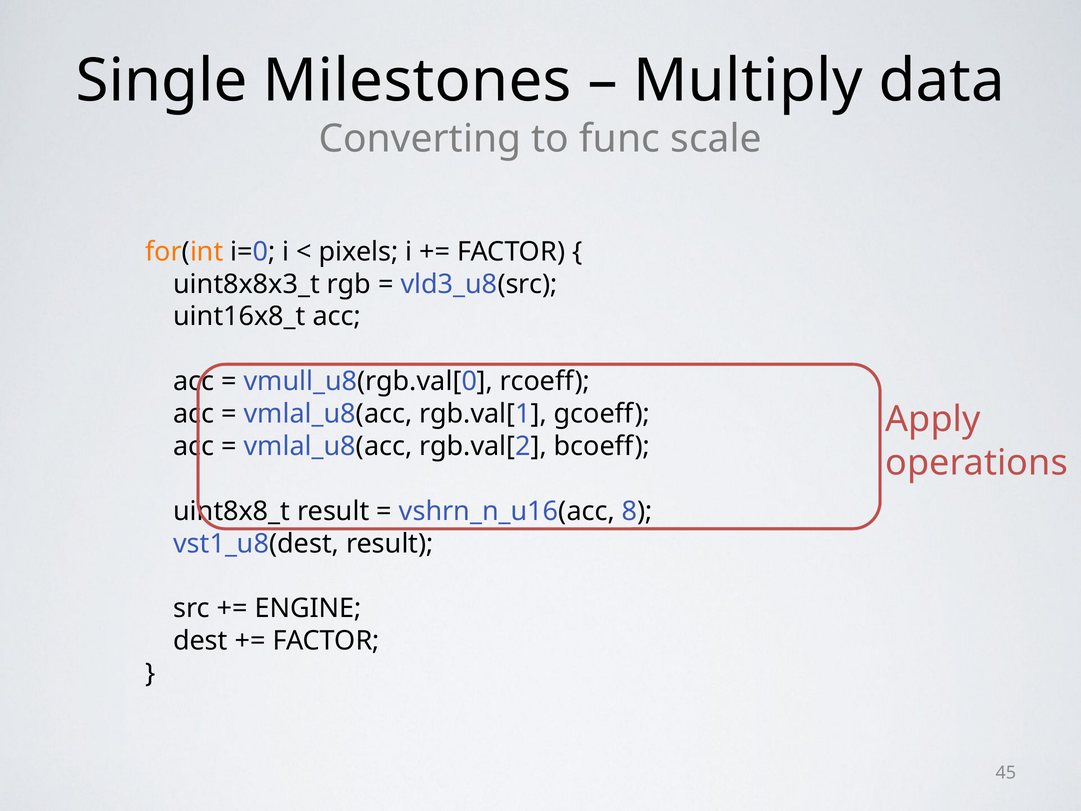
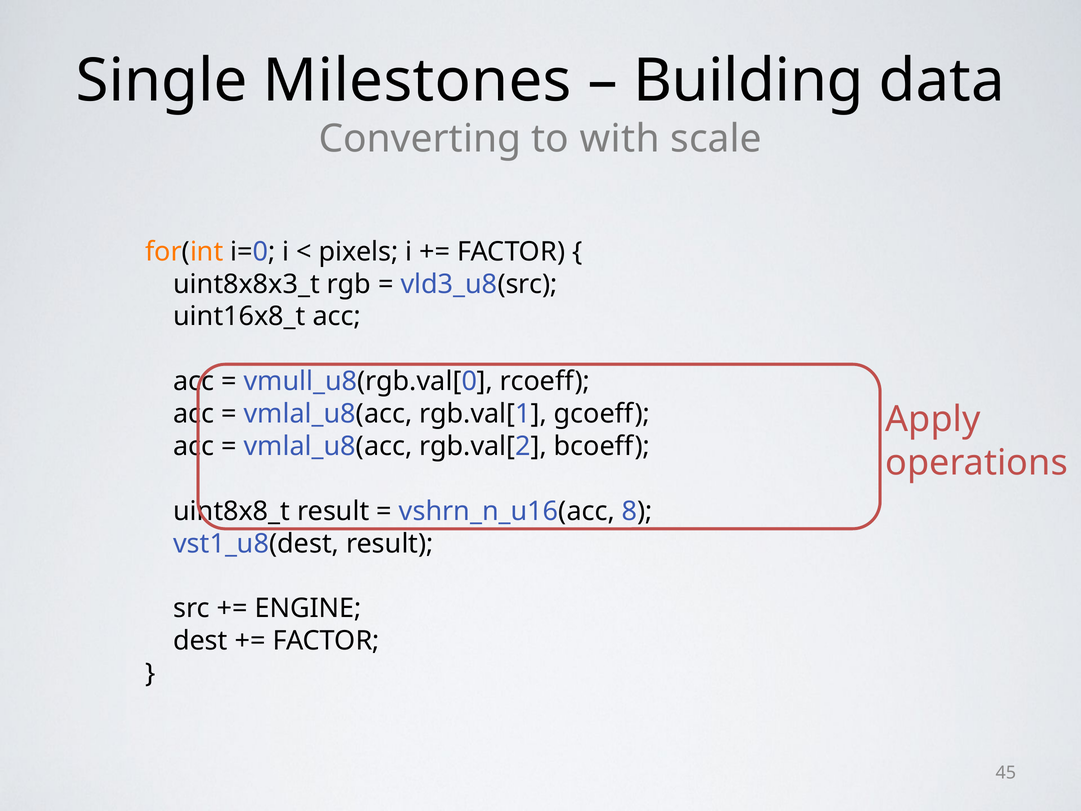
Multiply: Multiply -> Building
func: func -> with
